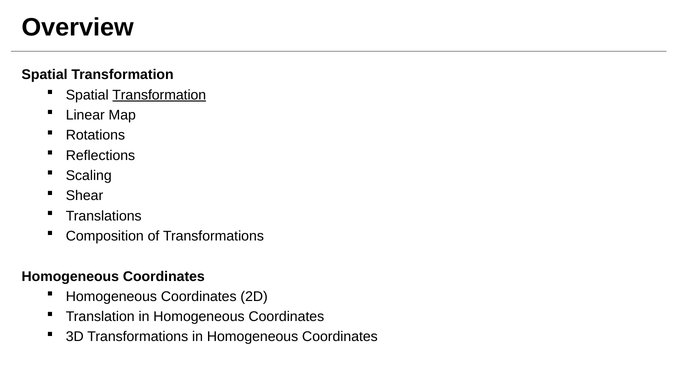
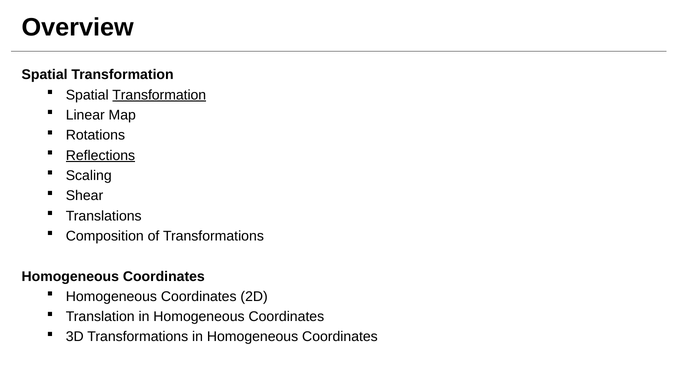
Reflections underline: none -> present
